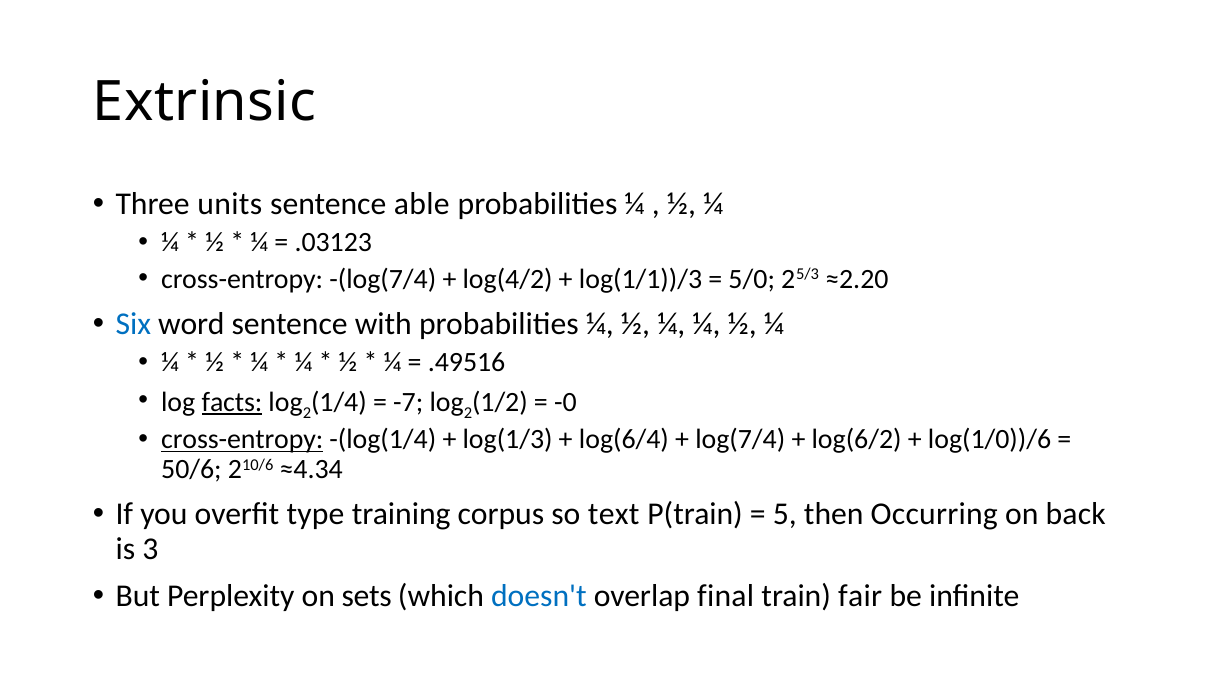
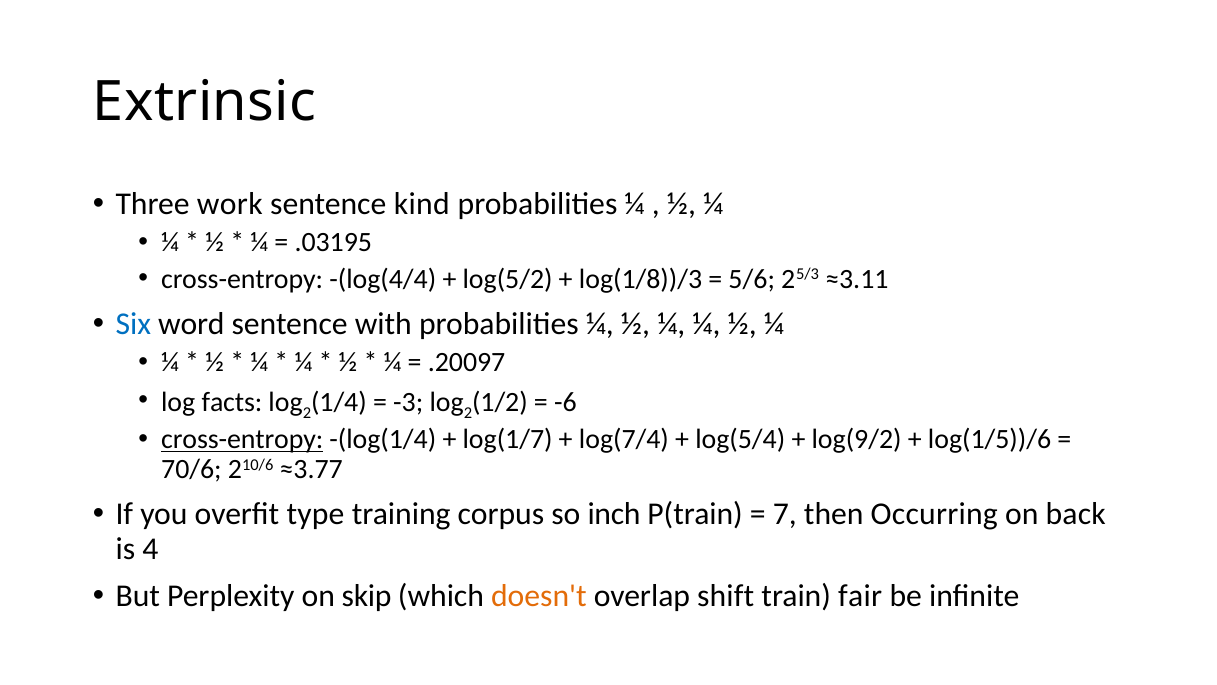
units: units -> work
able: able -> kind
.03123: .03123 -> .03195
-(log(7/4: -(log(7/4 -> -(log(4/4
log(4/2: log(4/2 -> log(5/2
log(1/1))/3: log(1/1))/3 -> log(1/8))/3
5/0: 5/0 -> 5/6
≈2.20: ≈2.20 -> ≈3.11
.49516: .49516 -> .20097
facts underline: present -> none
-7: -7 -> -3
-0: -0 -> -6
log(1/3: log(1/3 -> log(1/7
log(6/4: log(6/4 -> log(7/4
log(7/4: log(7/4 -> log(5/4
log(6/2: log(6/2 -> log(9/2
log(1/0))/6: log(1/0))/6 -> log(1/5))/6
50/6: 50/6 -> 70/6
≈4.34: ≈4.34 -> ≈3.77
text: text -> inch
5: 5 -> 7
3: 3 -> 4
sets: sets -> skip
doesn't colour: blue -> orange
final: final -> shift
